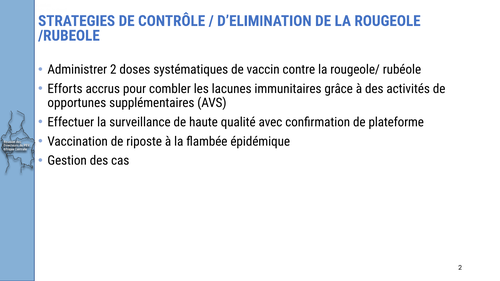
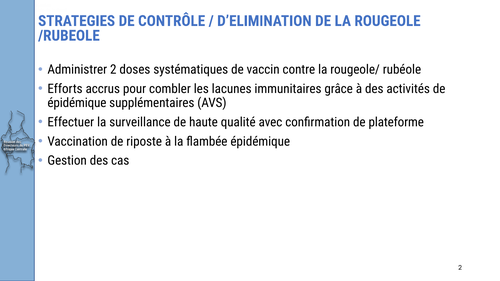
opportunes at (77, 103): opportunes -> épidémique
